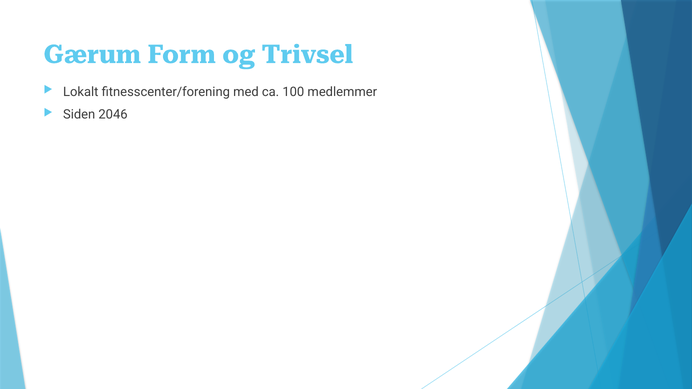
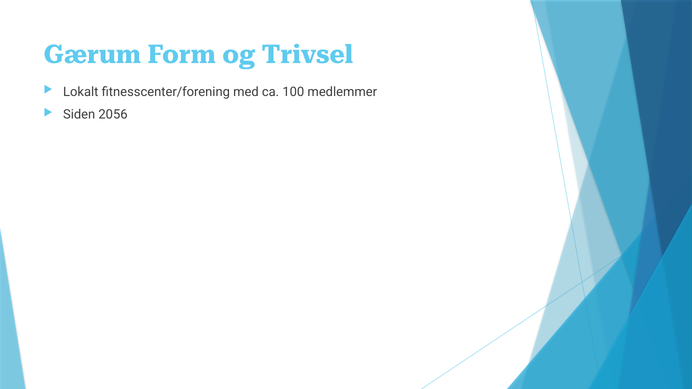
2046: 2046 -> 2056
